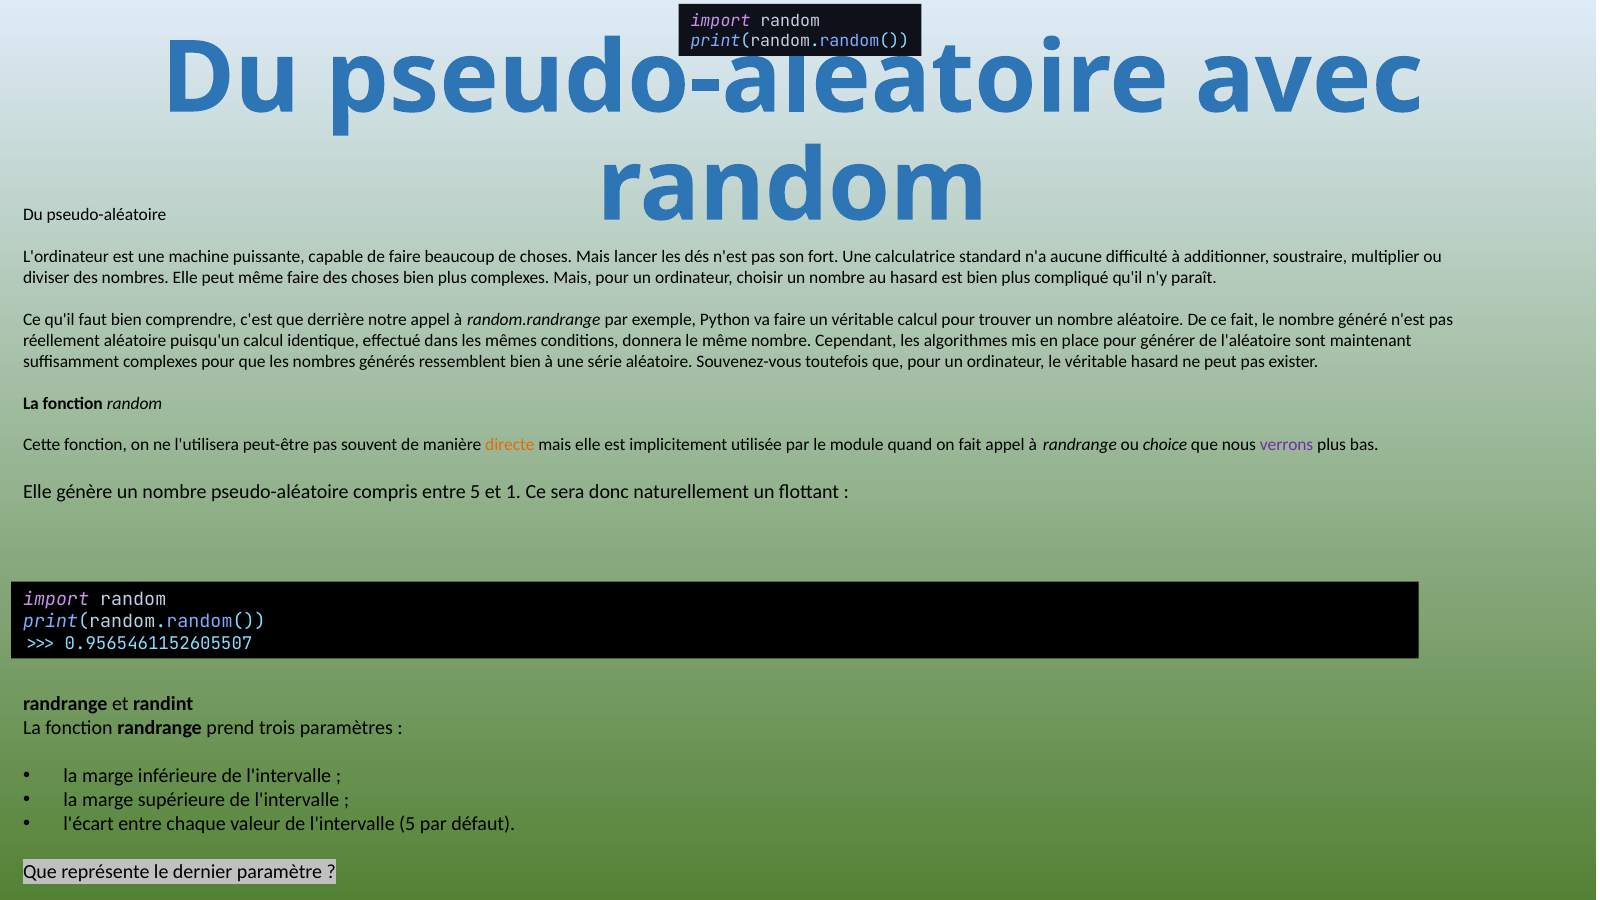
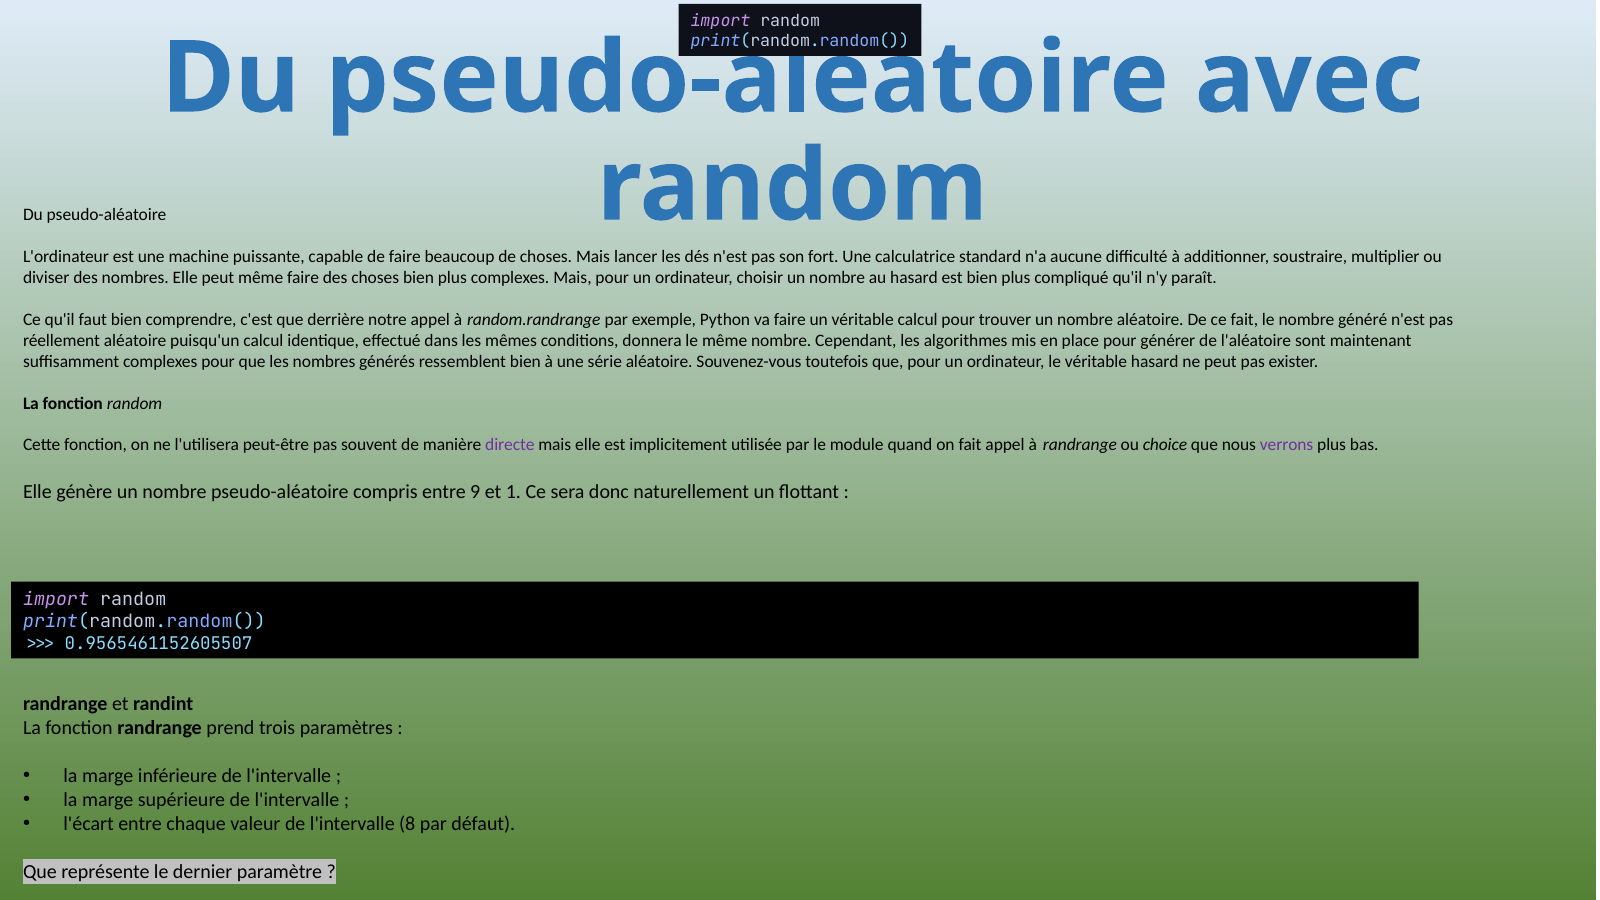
directe colour: orange -> purple
entre 5: 5 -> 9
l'intervalle 5: 5 -> 8
